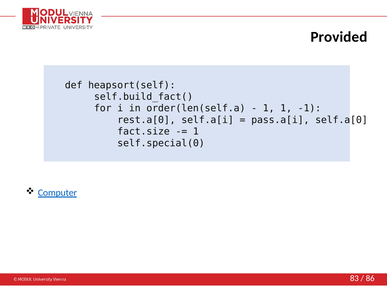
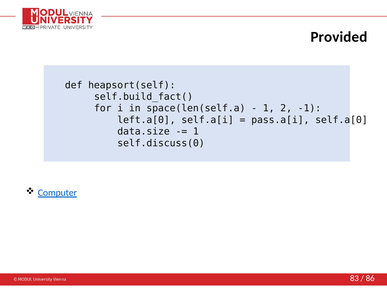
order(len(self.a: order(len(self.a -> space(len(self.a
1 1: 1 -> 2
rest.a[0: rest.a[0 -> left.a[0
fact.size: fact.size -> data.size
self.special(0: self.special(0 -> self.discuss(0
